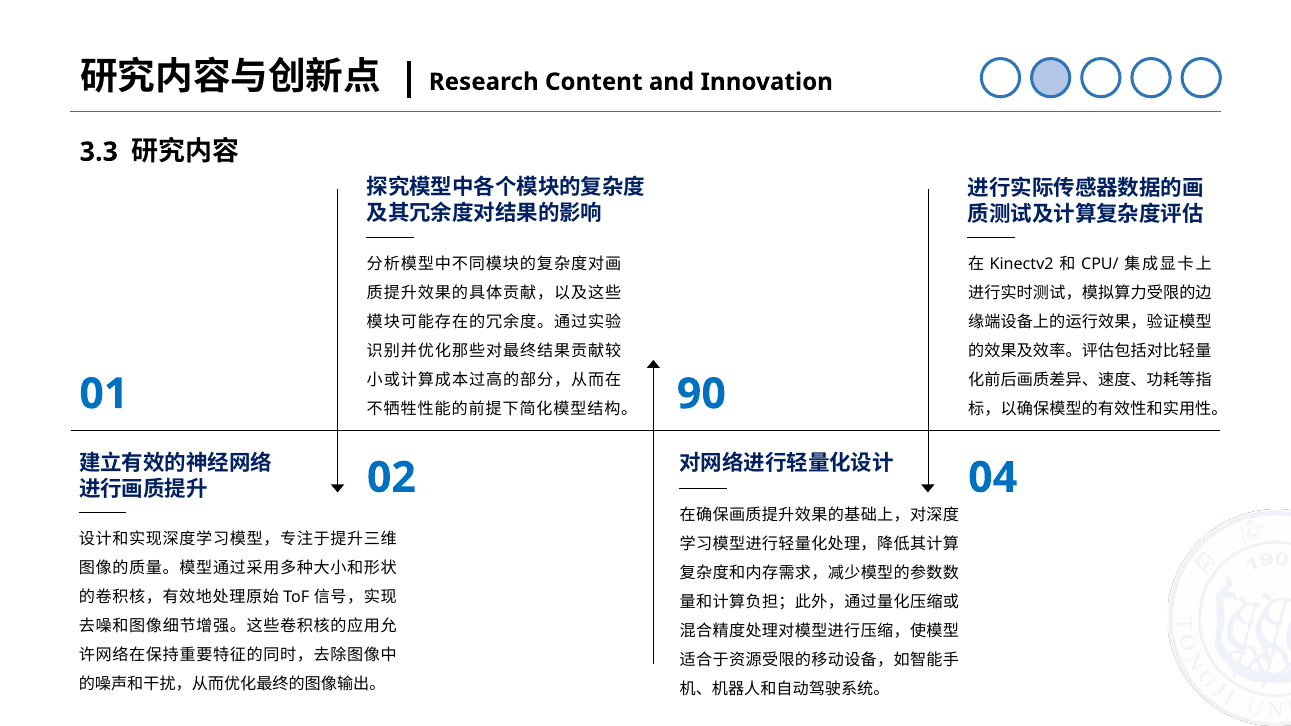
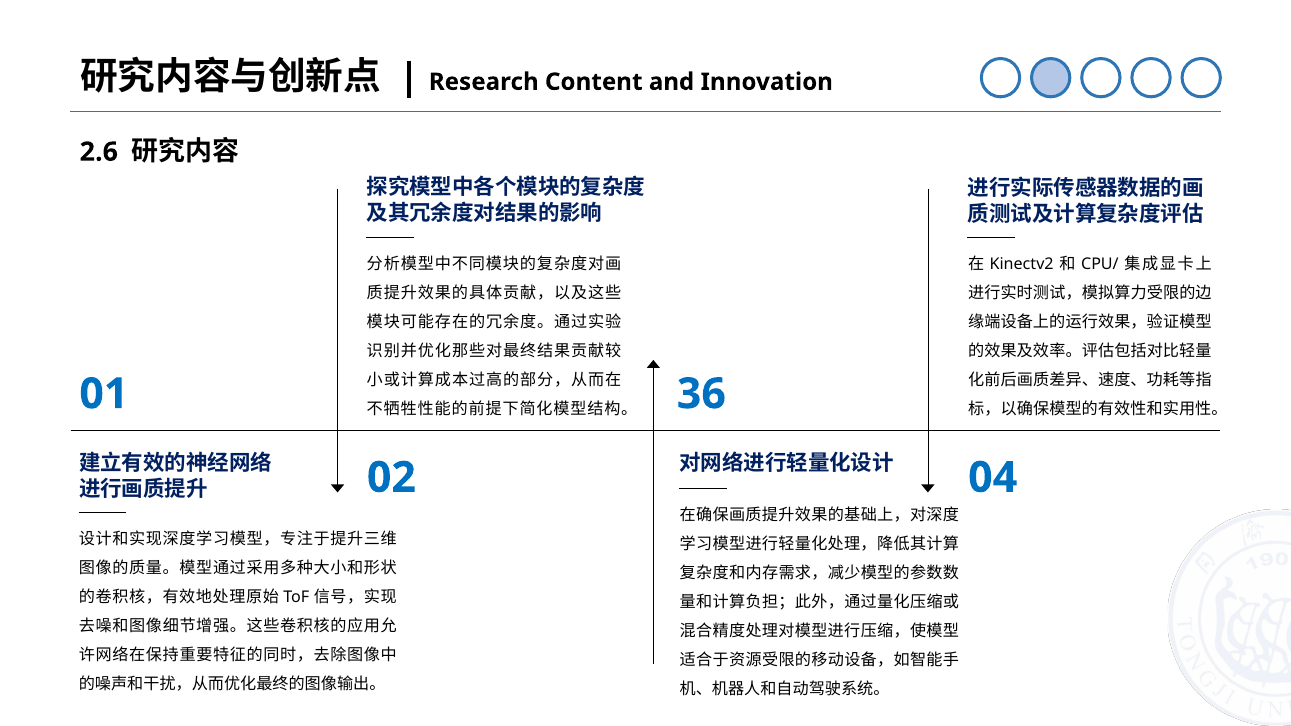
3.3: 3.3 -> 2.6
90: 90 -> 36
